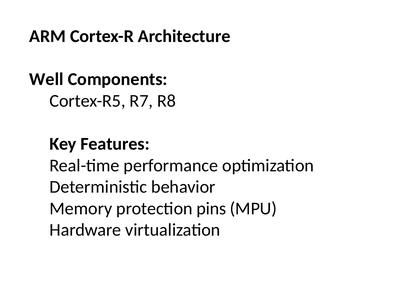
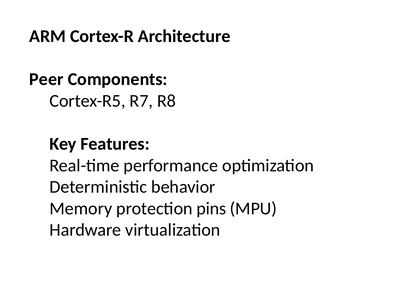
Well: Well -> Peer
